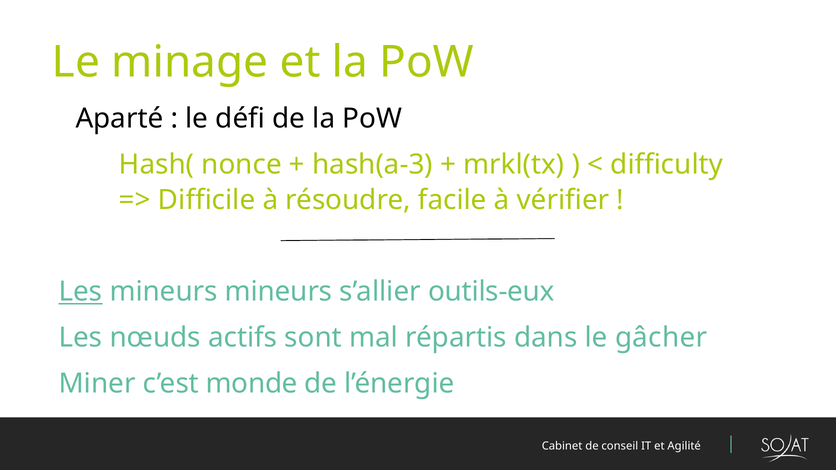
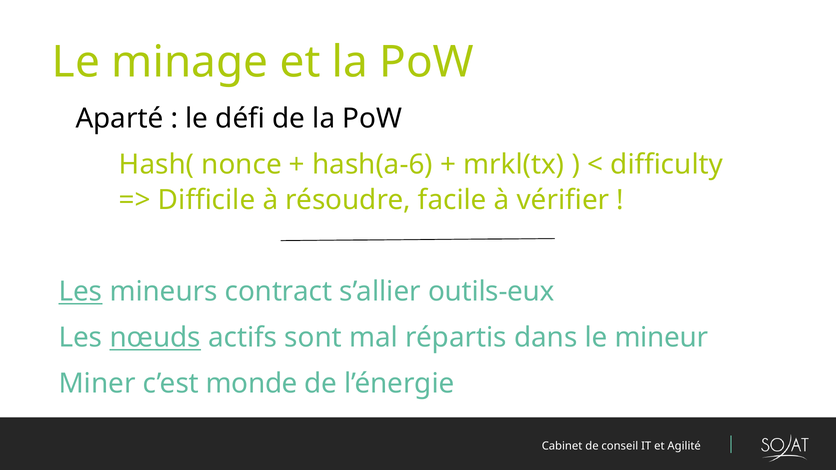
hash(a-3: hash(a-3 -> hash(a-6
mineurs mineurs: mineurs -> contract
nœuds underline: none -> present
gâcher: gâcher -> mineur
